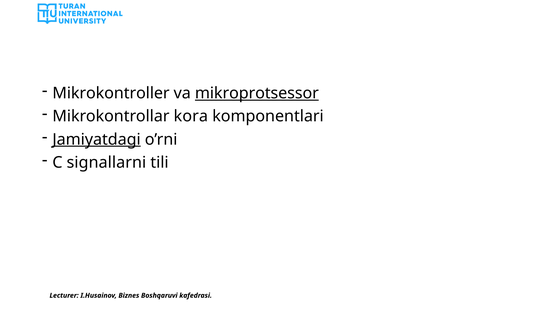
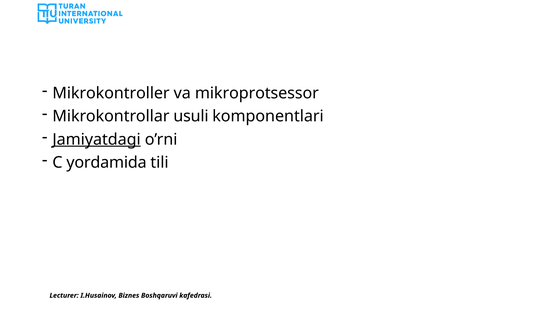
mikroprotsessor underline: present -> none
kora: kora -> usuli
signallarni: signallarni -> yordamida
